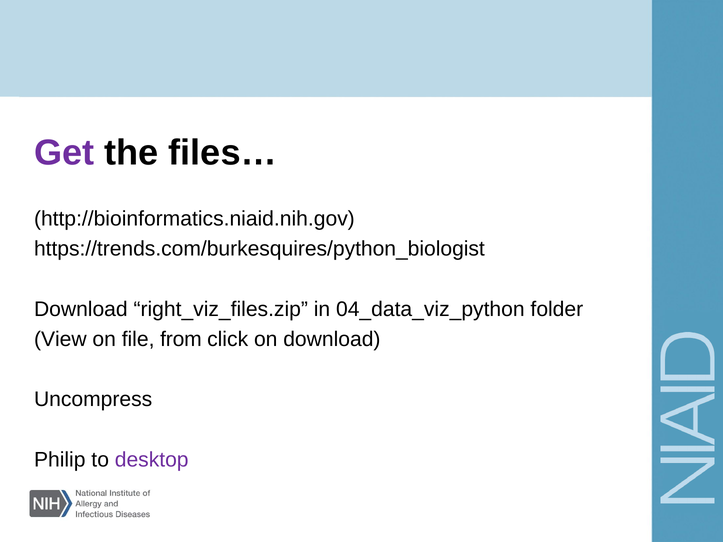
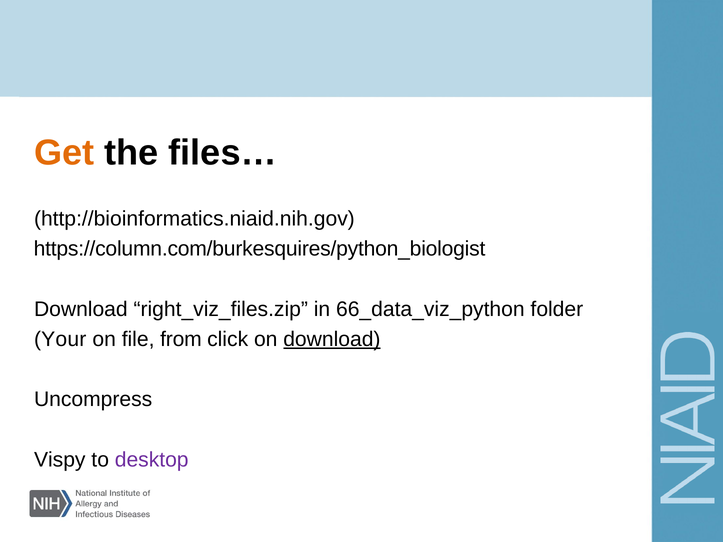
Get colour: purple -> orange
https://trends.com/burkesquires/python_biologist: https://trends.com/burkesquires/python_biologist -> https://column.com/burkesquires/python_biologist
04_data_viz_python: 04_data_viz_python -> 66_data_viz_python
View: View -> Your
download at (332, 339) underline: none -> present
Philip: Philip -> Vispy
